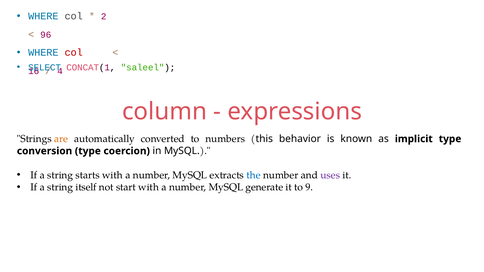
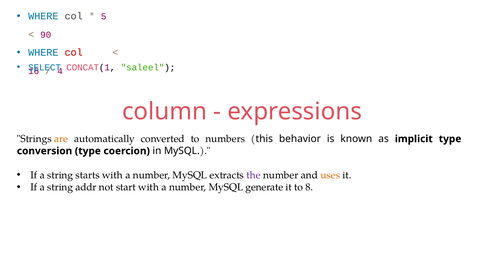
2: 2 -> 5
96: 96 -> 90
the colour: blue -> purple
uses colour: purple -> orange
itself: itself -> addr
9: 9 -> 8
